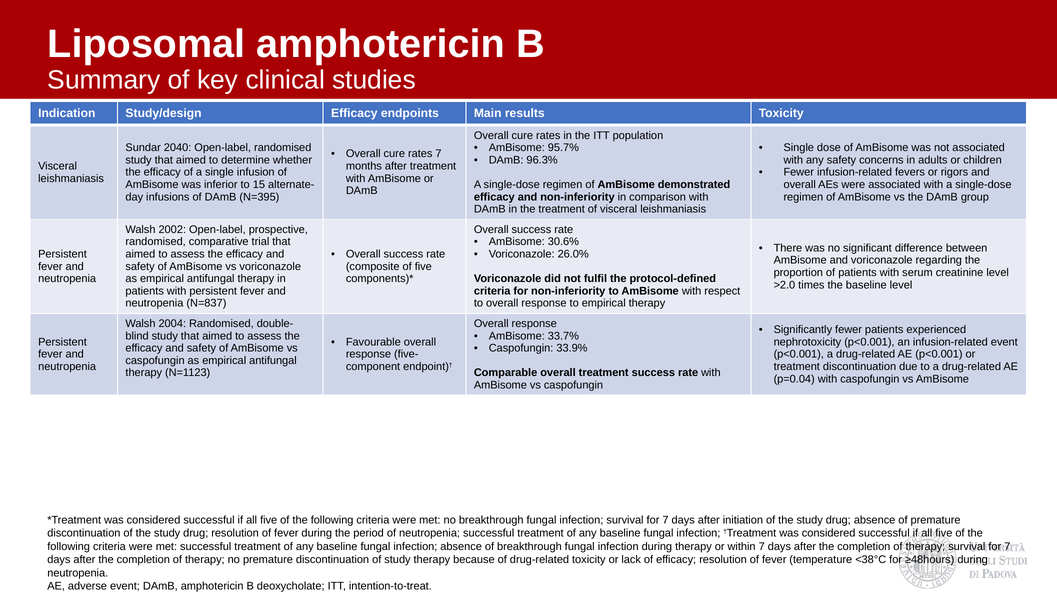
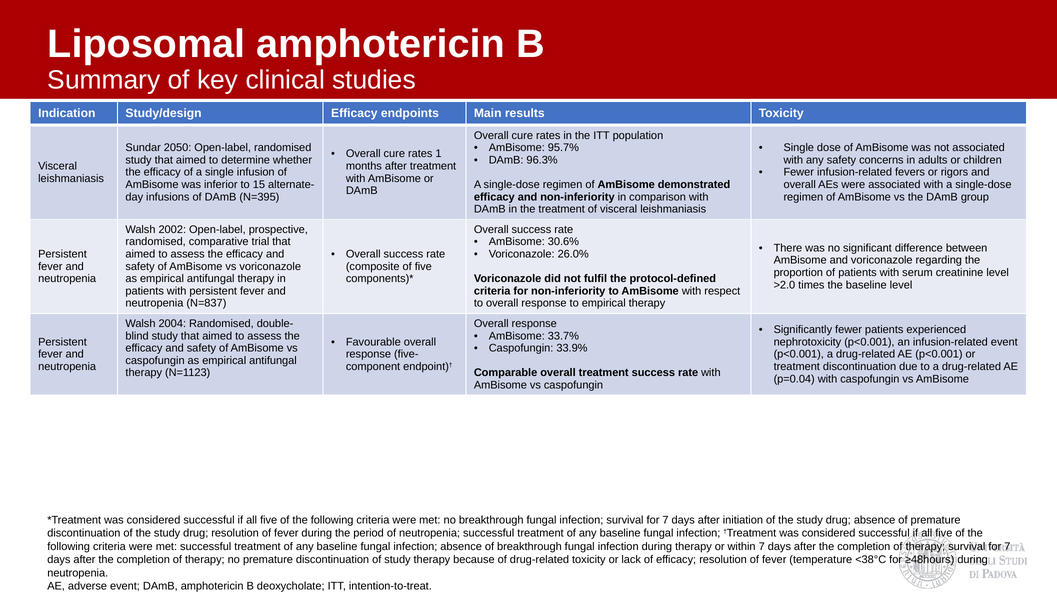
2040: 2040 -> 2050
rates 7: 7 -> 1
